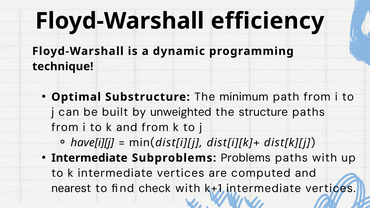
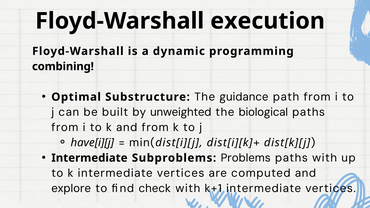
efficiency: efficiency -> execution
technique: technique -> combining
minimum: minimum -> guidance
structure: structure -> biological
nearest: nearest -> explore
